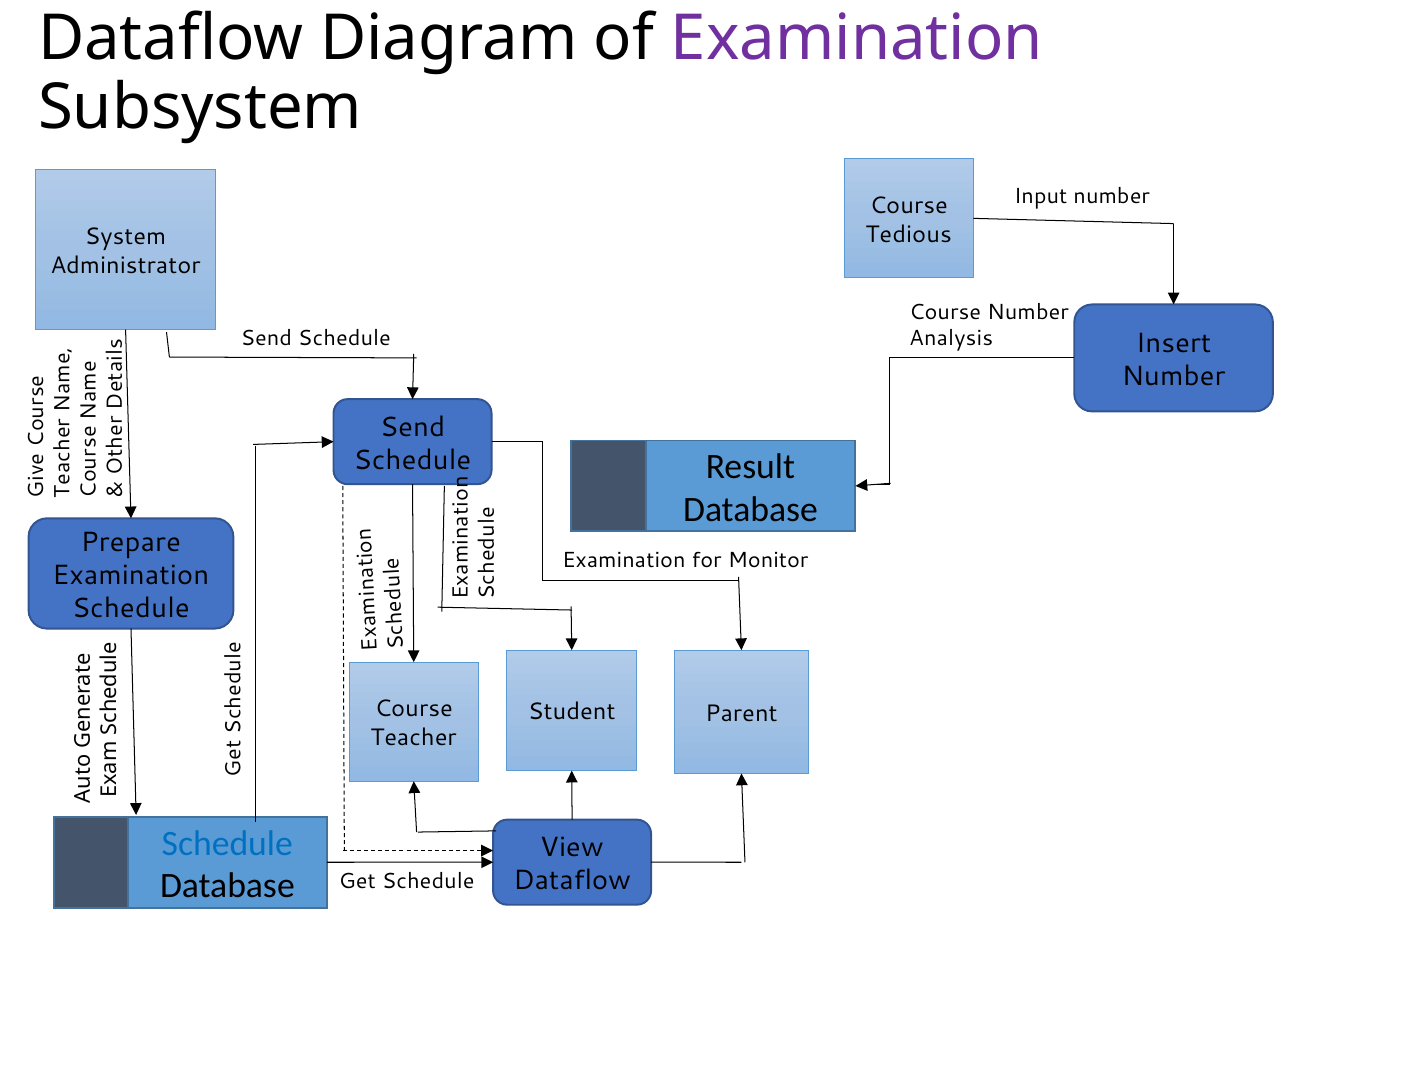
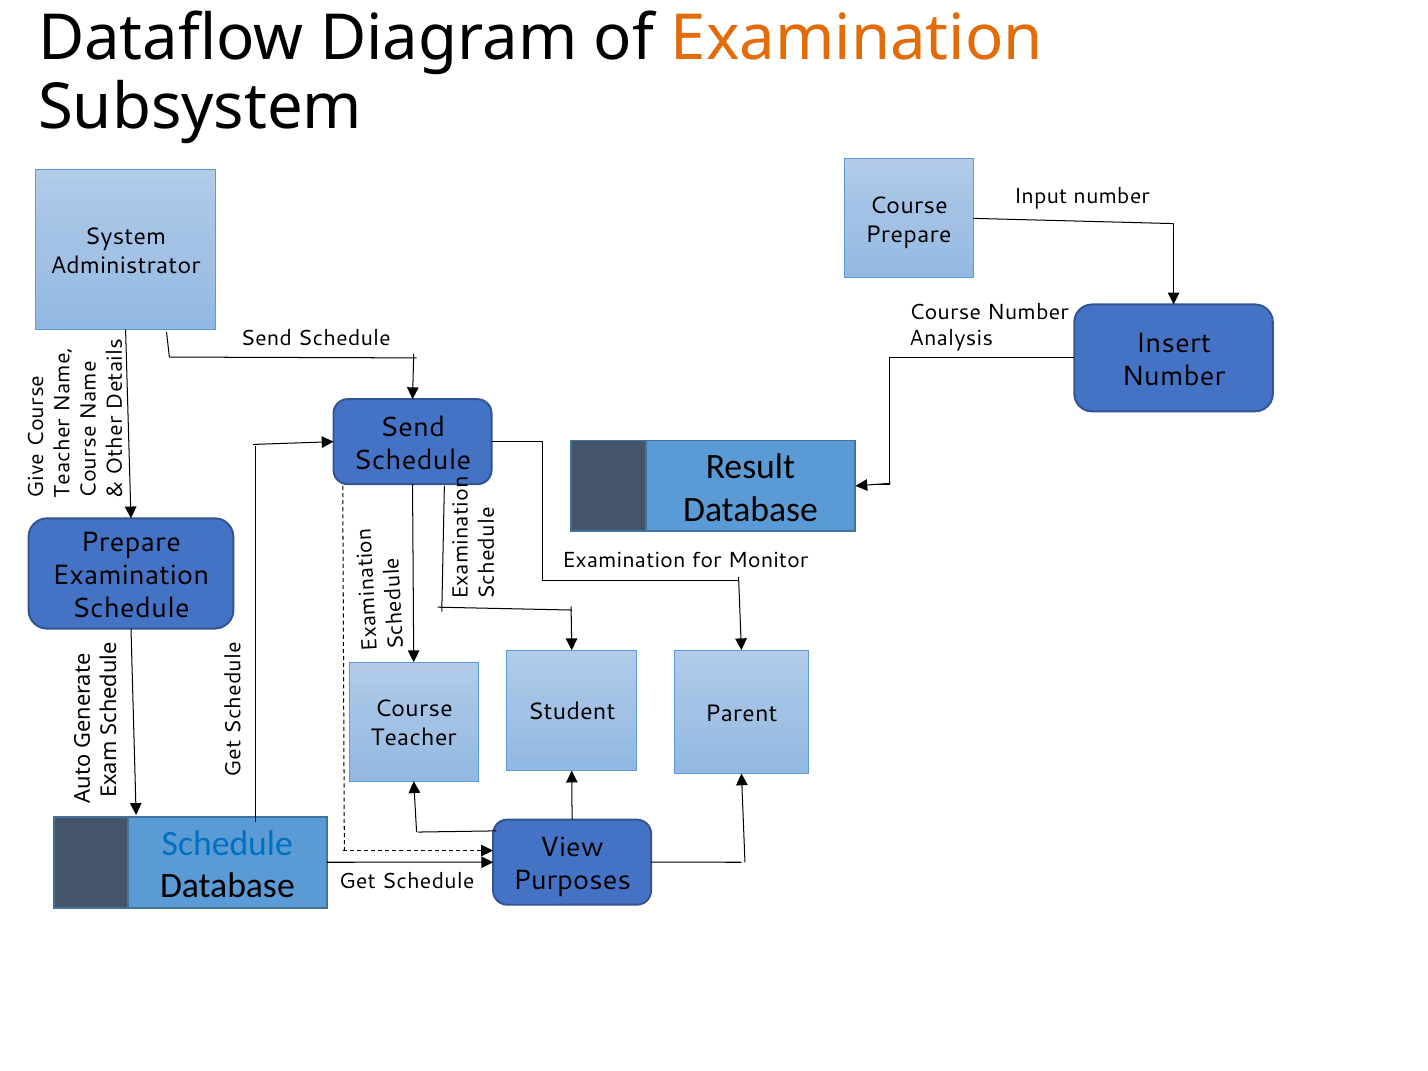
Examination at (857, 39) colour: purple -> orange
Tedious at (909, 234): Tedious -> Prepare
Dataflow at (572, 881): Dataflow -> Purposes
